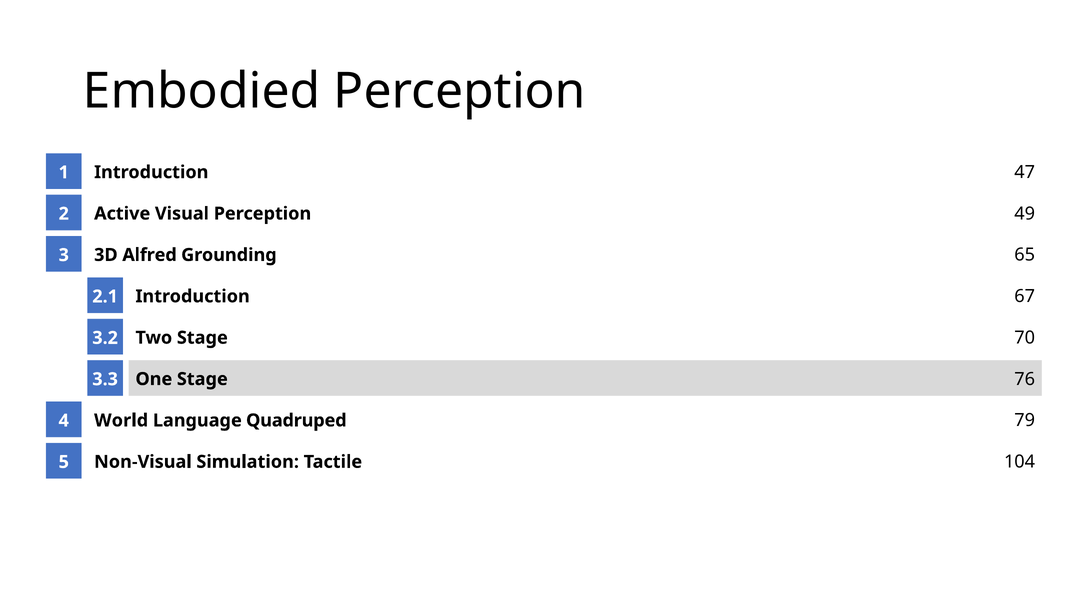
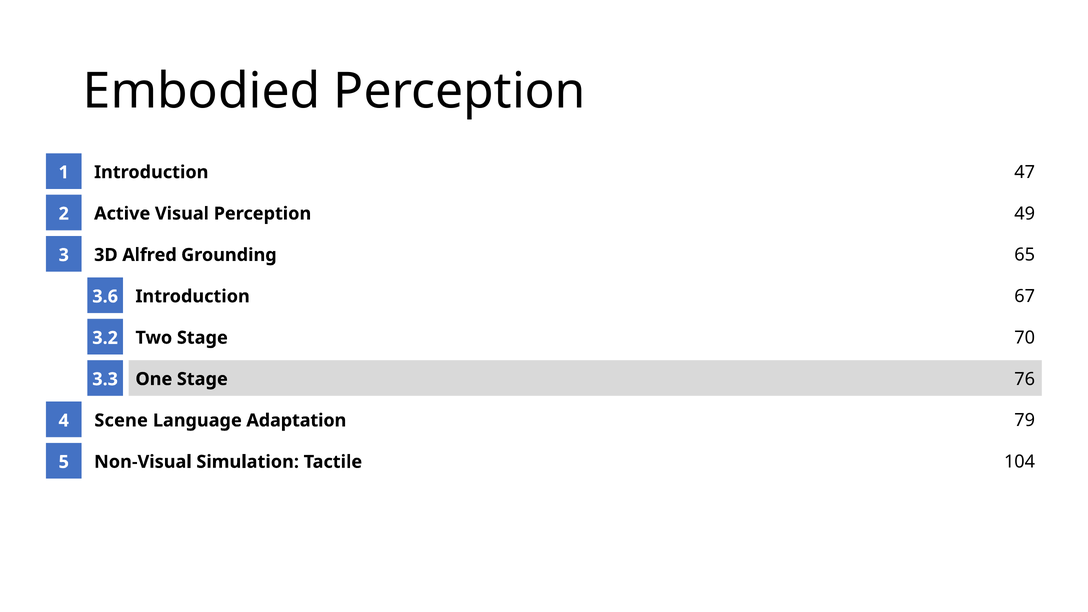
2.1: 2.1 -> 3.6
World: World -> Scene
Quadruped: Quadruped -> Adaptation
